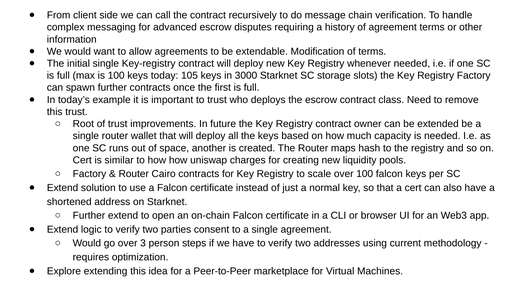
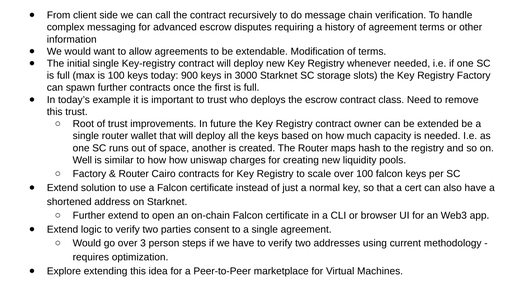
105: 105 -> 900
Cert at (82, 160): Cert -> Well
